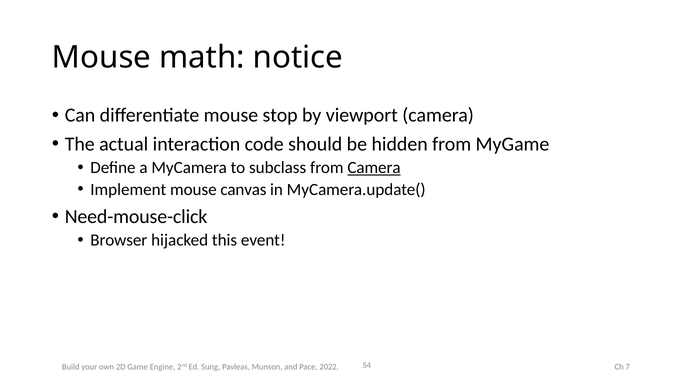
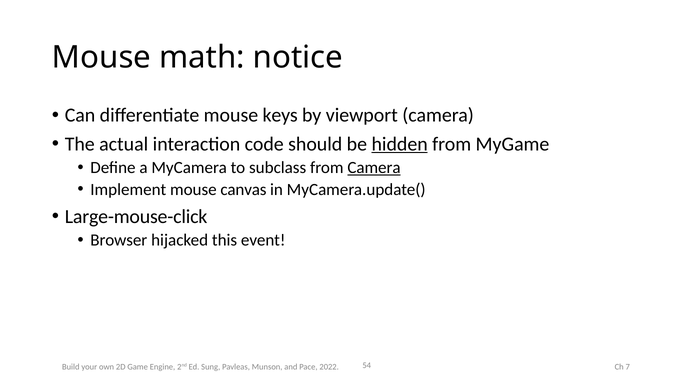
stop: stop -> keys
hidden underline: none -> present
Need-mouse-click: Need-mouse-click -> Large-mouse-click
